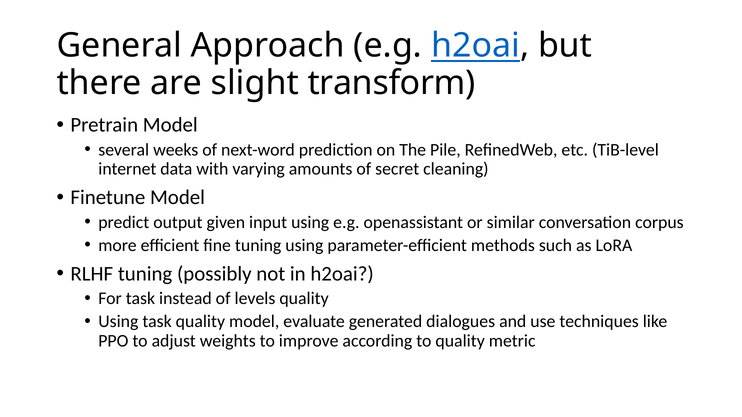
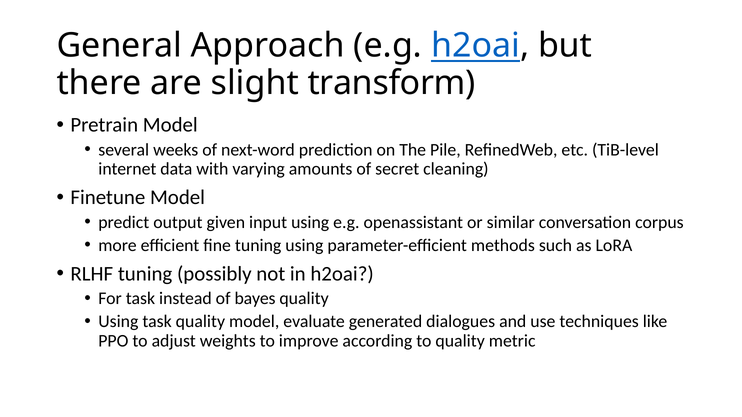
levels: levels -> bayes
